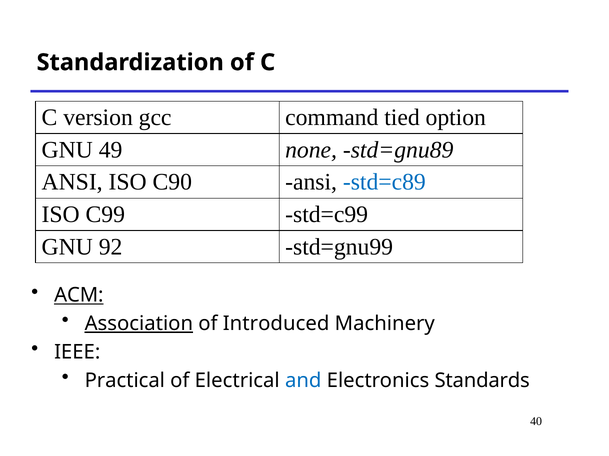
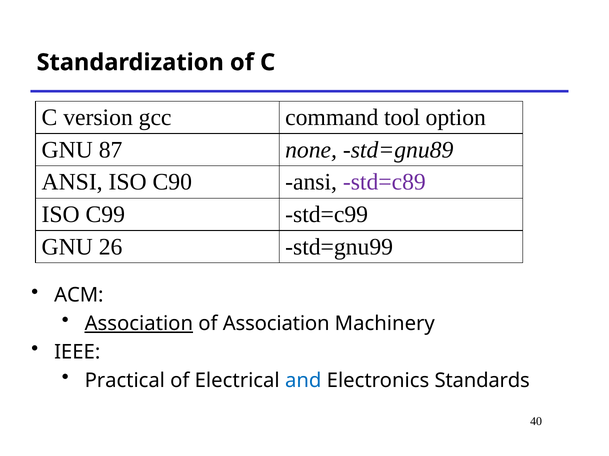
tied: tied -> tool
49: 49 -> 87
std=c89 colour: blue -> purple
92: 92 -> 26
ACM underline: present -> none
of Introduced: Introduced -> Association
